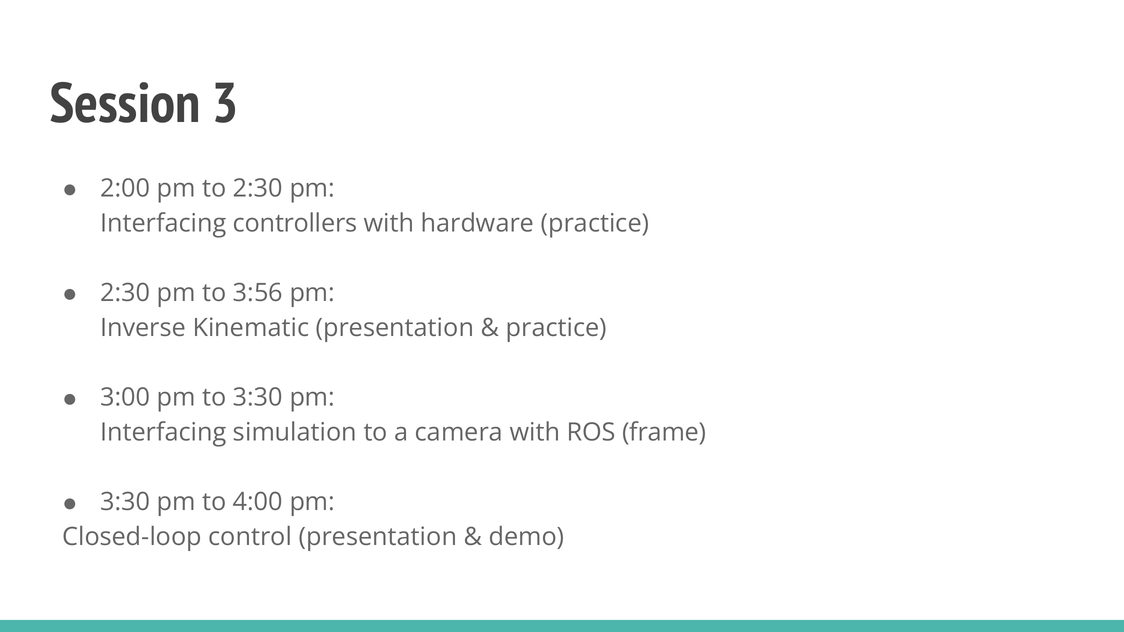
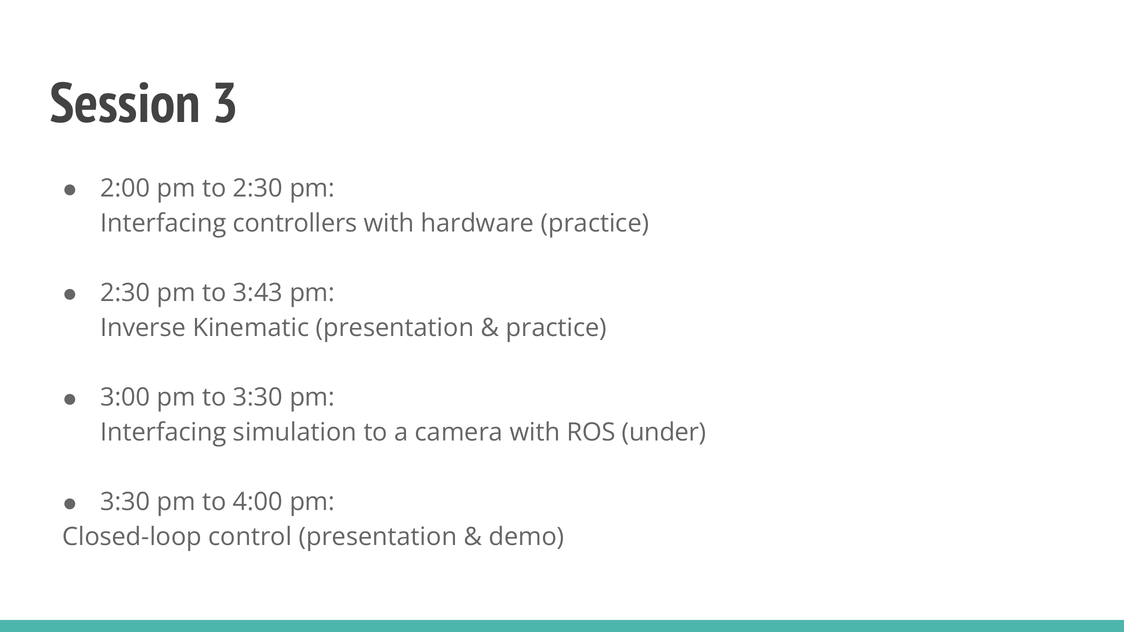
3:56: 3:56 -> 3:43
frame: frame -> under
